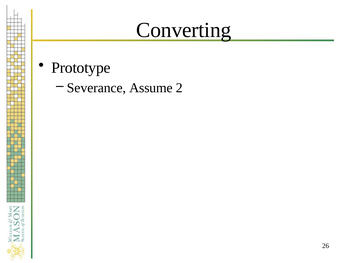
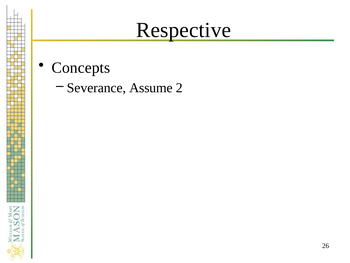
Converting: Converting -> Respective
Prototype: Prototype -> Concepts
